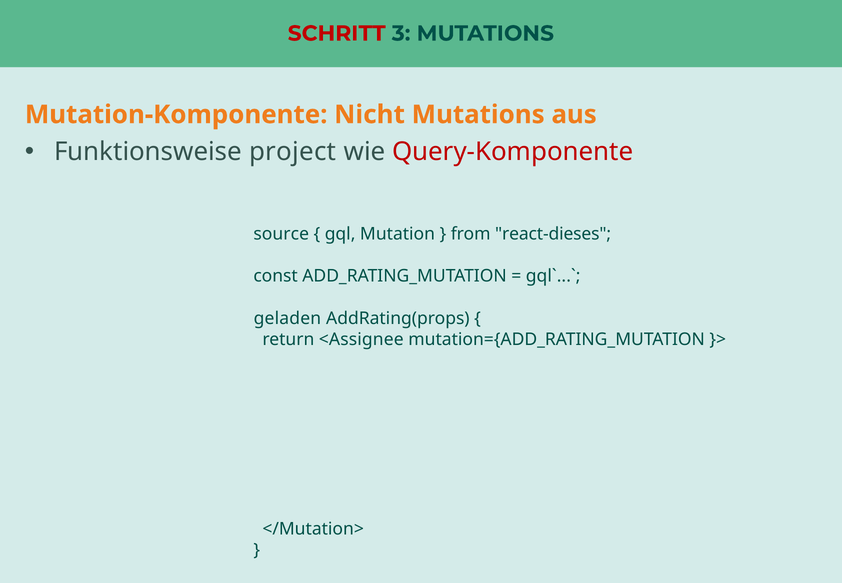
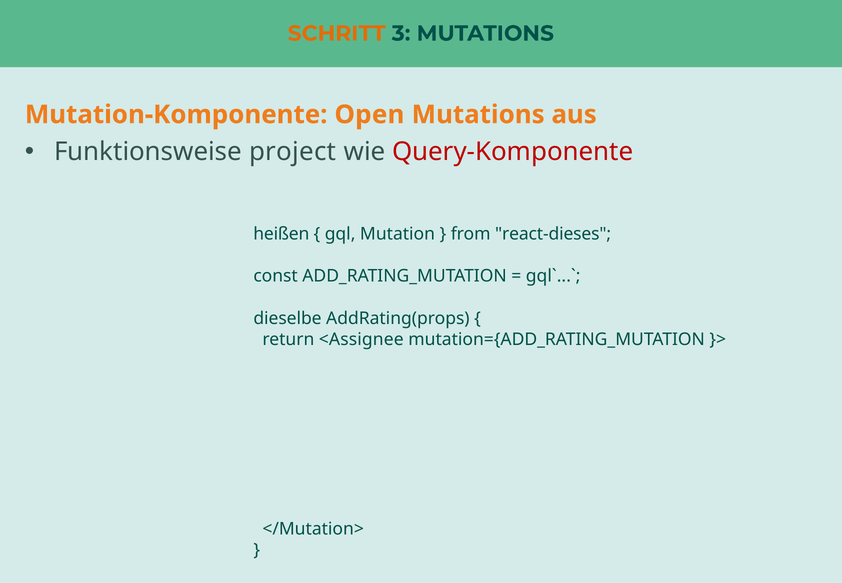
SCHRITT colour: red -> orange
Nicht: Nicht -> Open
source: source -> heißen
geladen: geladen -> dieselbe
